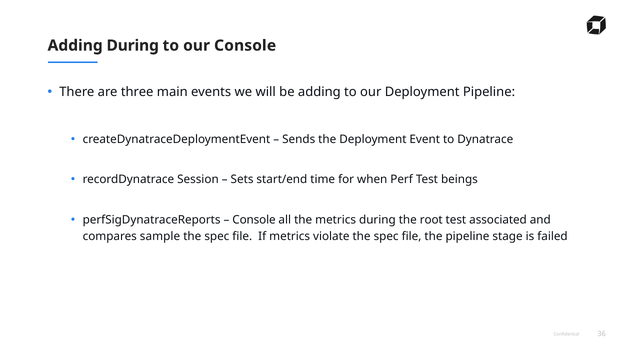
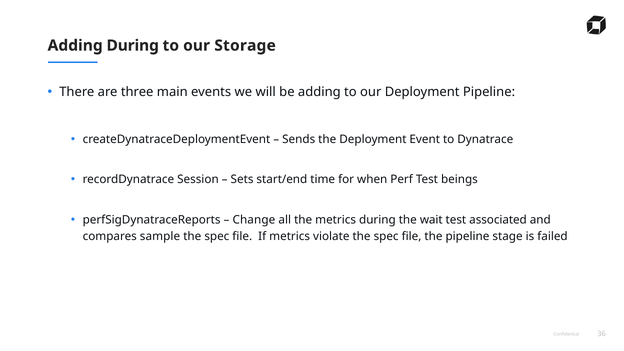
our Console: Console -> Storage
Console at (254, 220): Console -> Change
root: root -> wait
